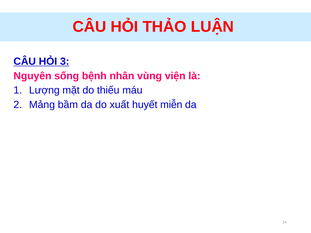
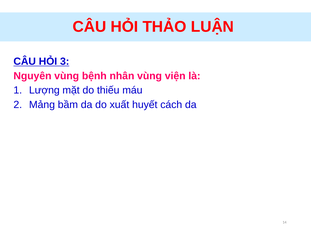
Nguyên sống: sống -> vùng
miễn: miễn -> cách
